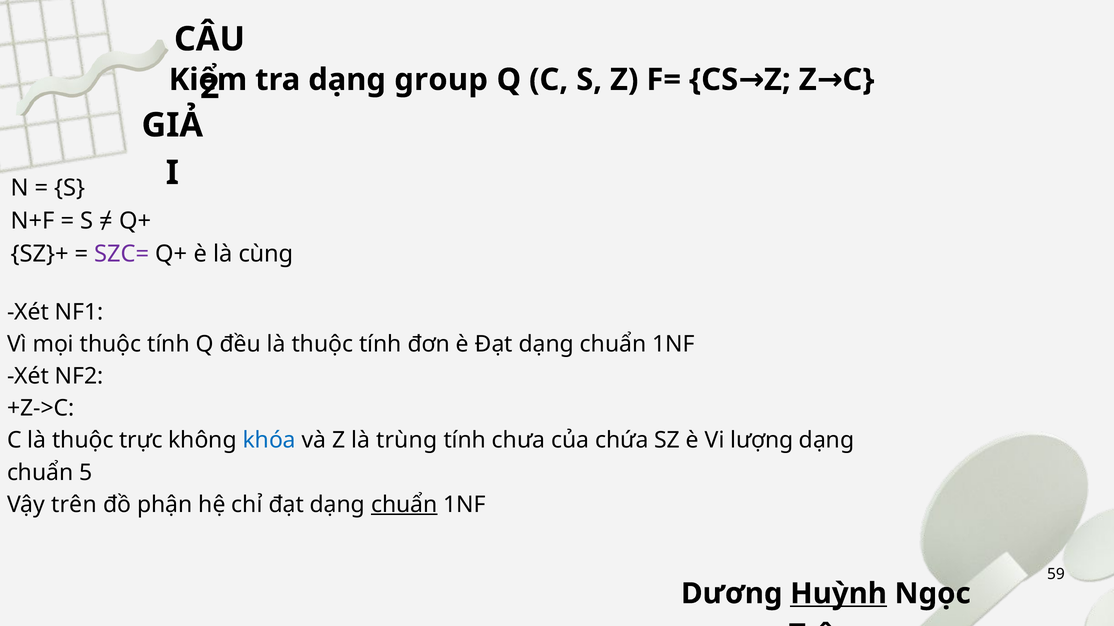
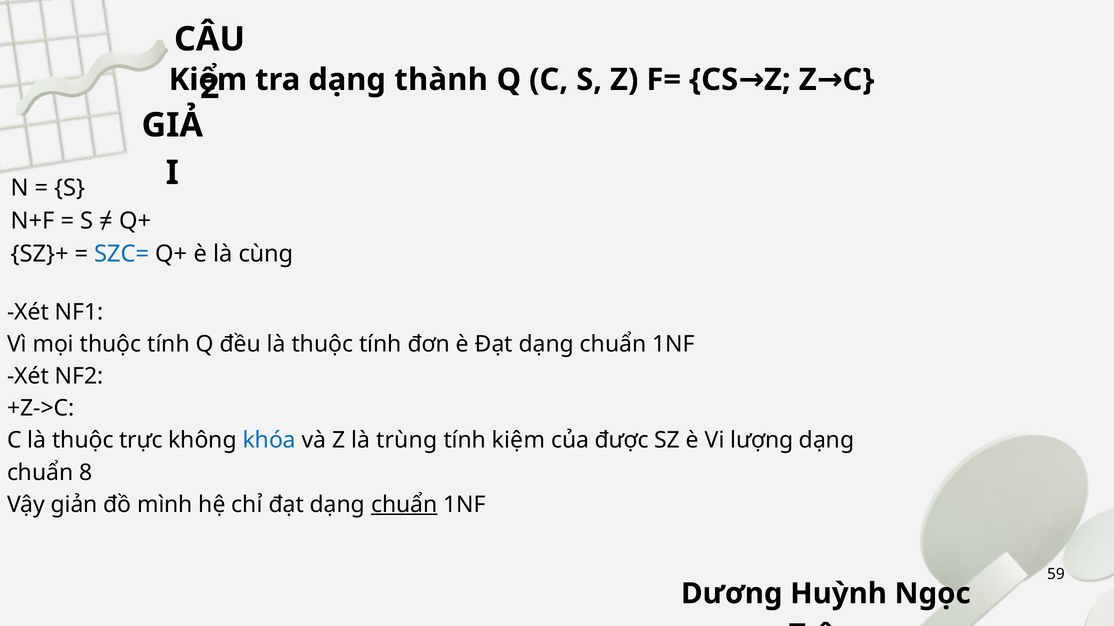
group: group -> thành
SZC= colour: purple -> blue
chưa: chưa -> kiệm
chứa: chứa -> được
5: 5 -> 8
trên: trên -> giản
phận: phận -> mình
Huỳnh underline: present -> none
